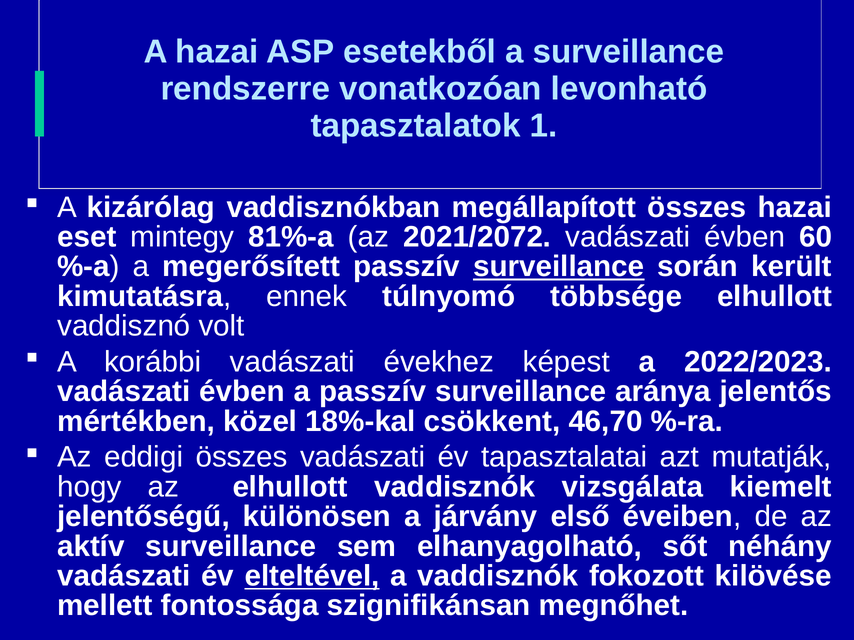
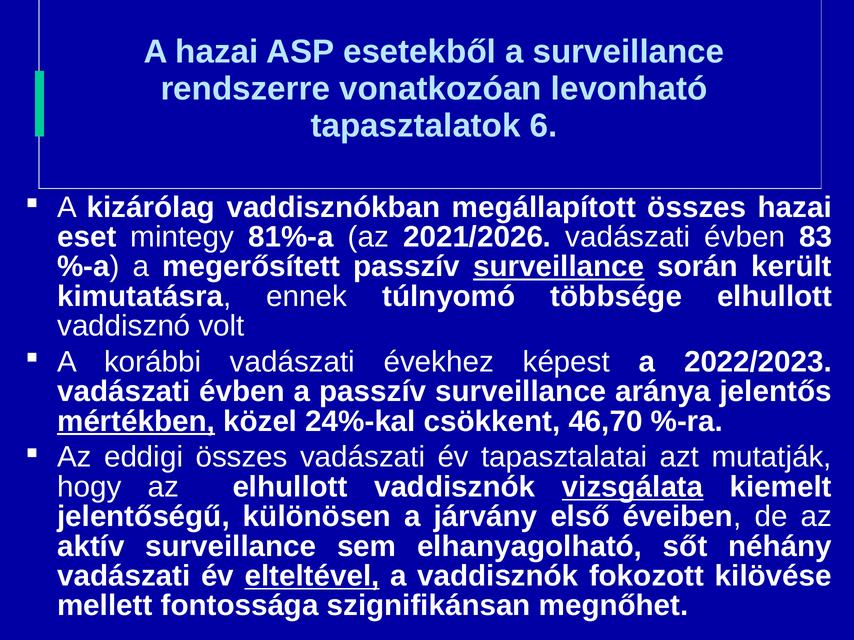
1: 1 -> 6
2021/2072: 2021/2072 -> 2021/2026
60: 60 -> 83
mértékben underline: none -> present
18%-kal: 18%-kal -> 24%-kal
vizsgálata underline: none -> present
